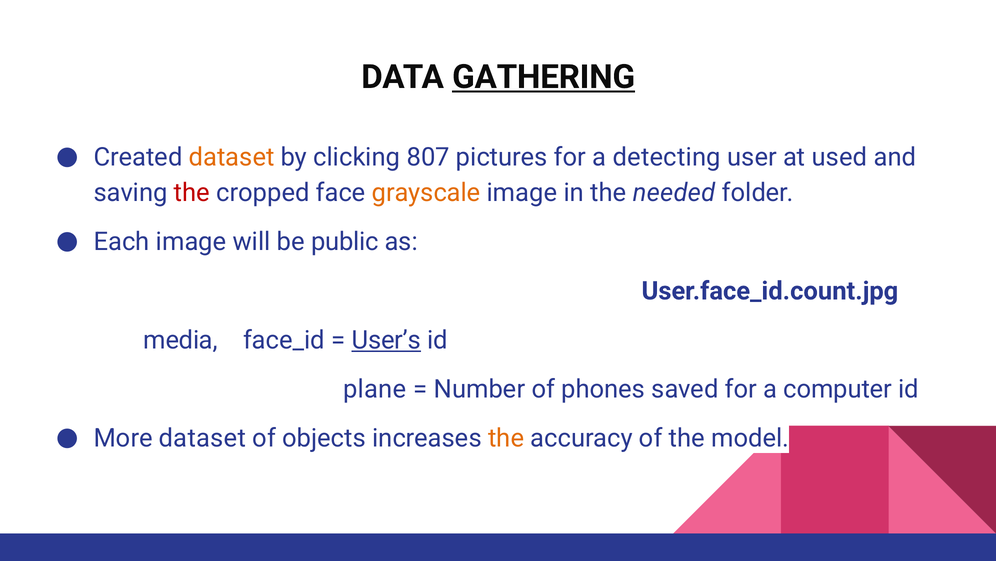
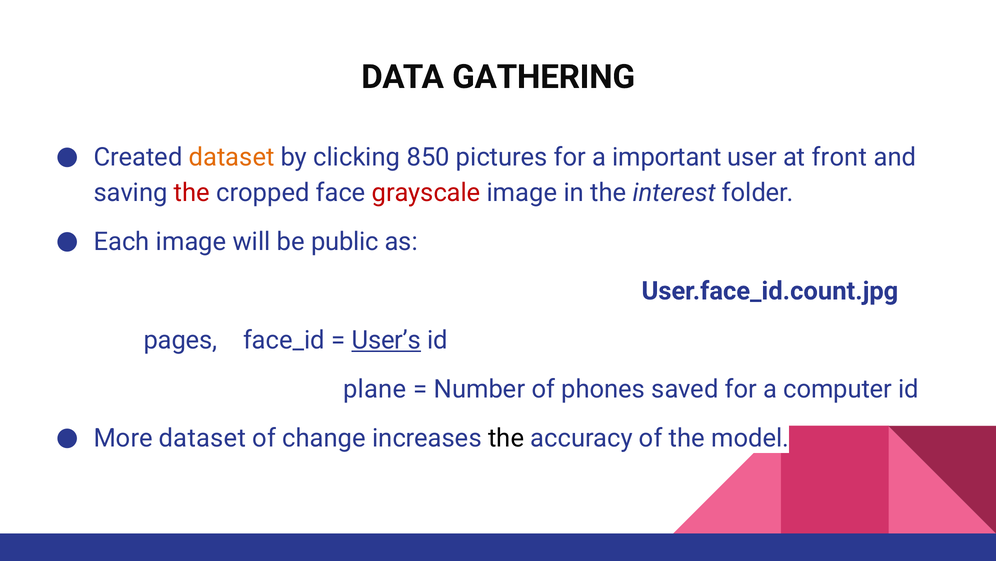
GATHERING underline: present -> none
807: 807 -> 850
detecting: detecting -> important
used: used -> front
grayscale colour: orange -> red
needed: needed -> interest
media: media -> pages
objects: objects -> change
the at (506, 438) colour: orange -> black
